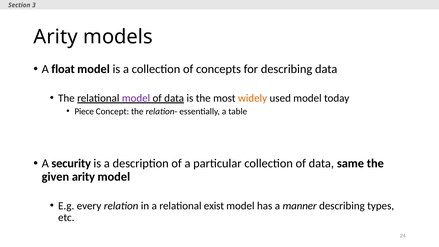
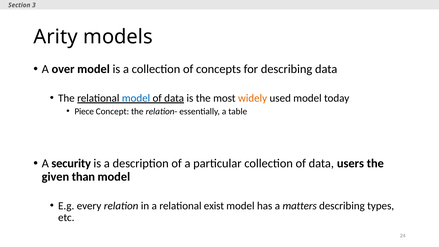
float: float -> over
model at (136, 98) colour: purple -> blue
same: same -> users
given arity: arity -> than
manner: manner -> matters
